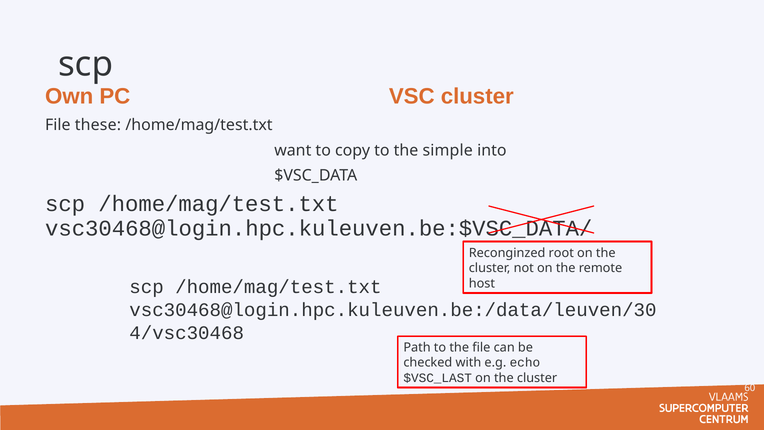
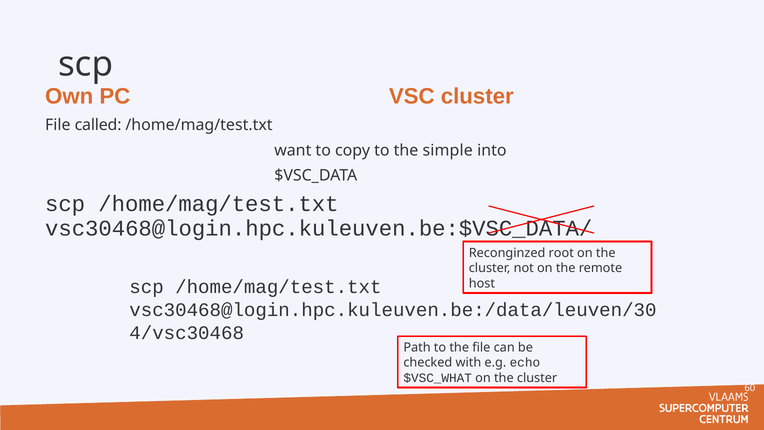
these: these -> called
$VSC_LAST: $VSC_LAST -> $VSC_WHAT
